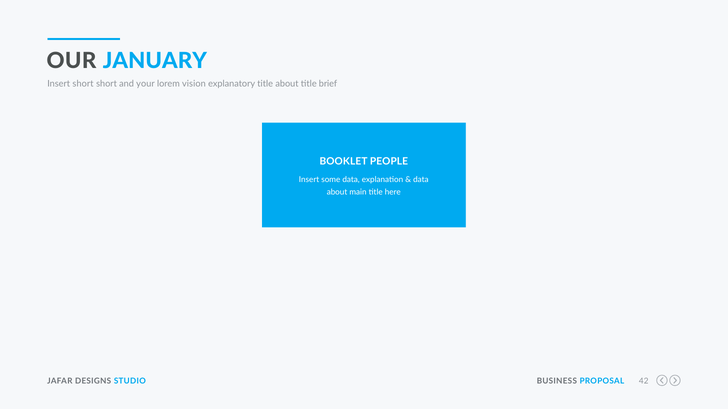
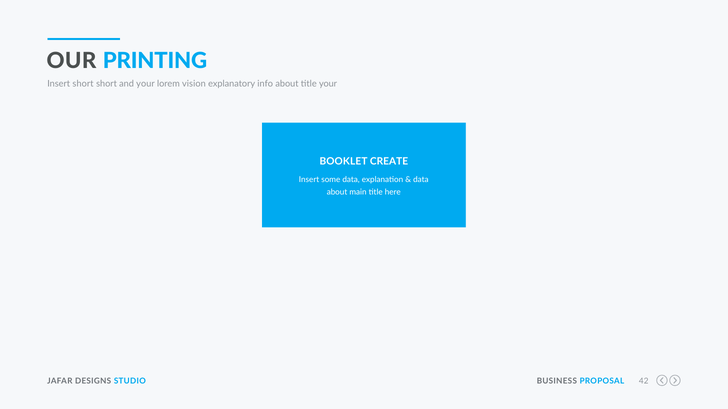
JANUARY: JANUARY -> PRINTING
explanatory title: title -> info
title brief: brief -> your
PEOPLE: PEOPLE -> CREATE
